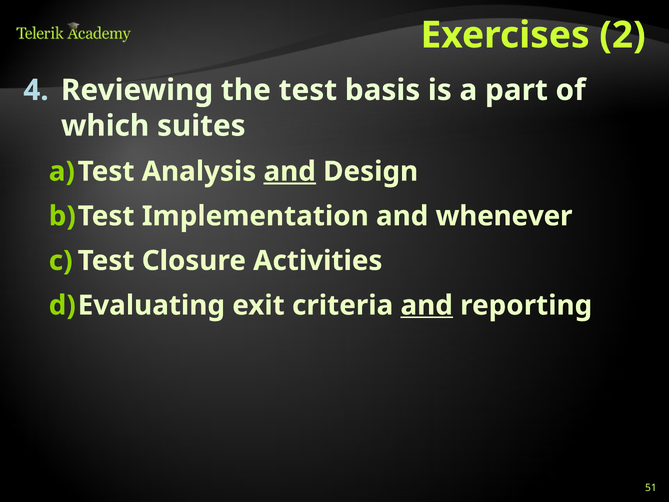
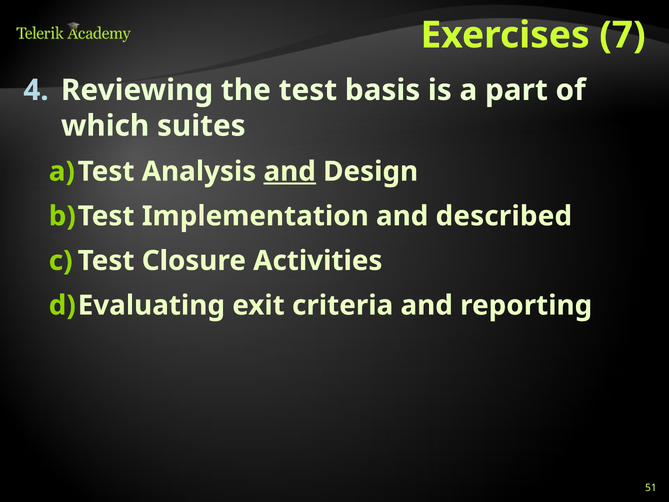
2: 2 -> 7
whenever: whenever -> described
and at (427, 305) underline: present -> none
